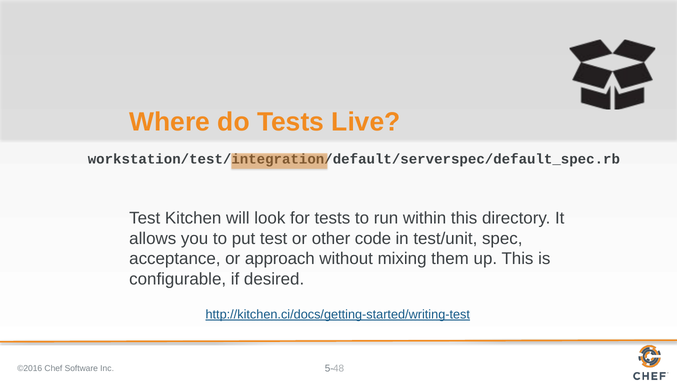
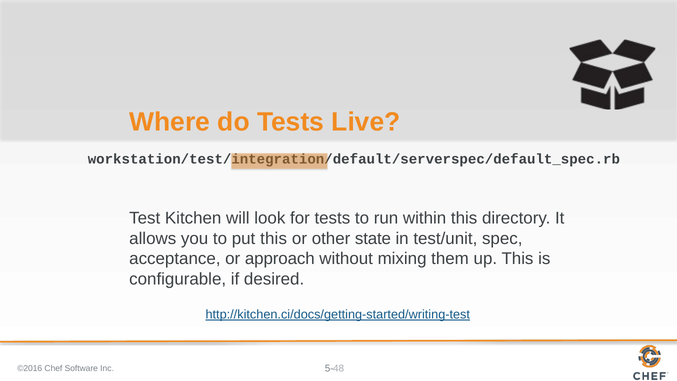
put test: test -> this
code: code -> state
